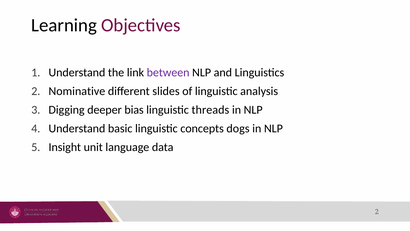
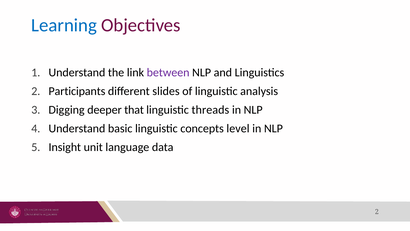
Learning colour: black -> blue
Nominative: Nominative -> Participants
bias: bias -> that
dogs: dogs -> level
